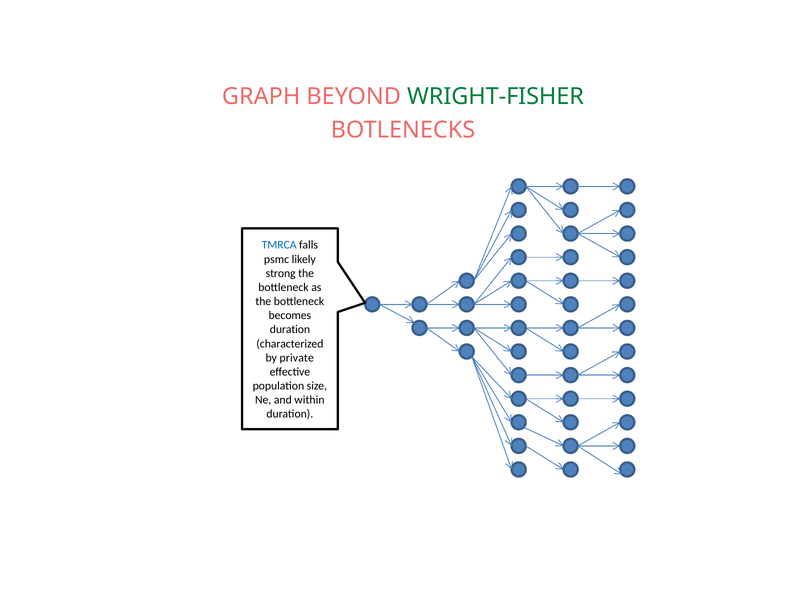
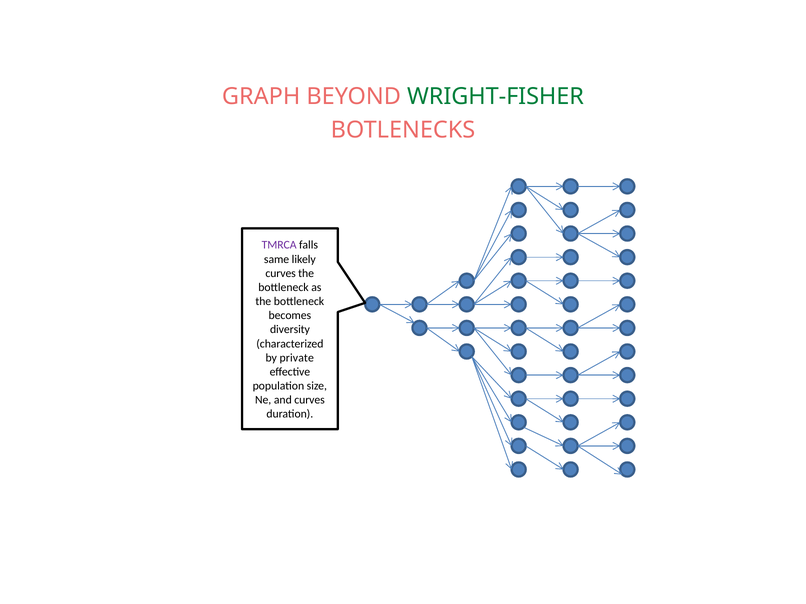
TMRCA colour: blue -> purple
psmc: psmc -> same
strong at (281, 273): strong -> curves
duration at (290, 330): duration -> diversity
and within: within -> curves
